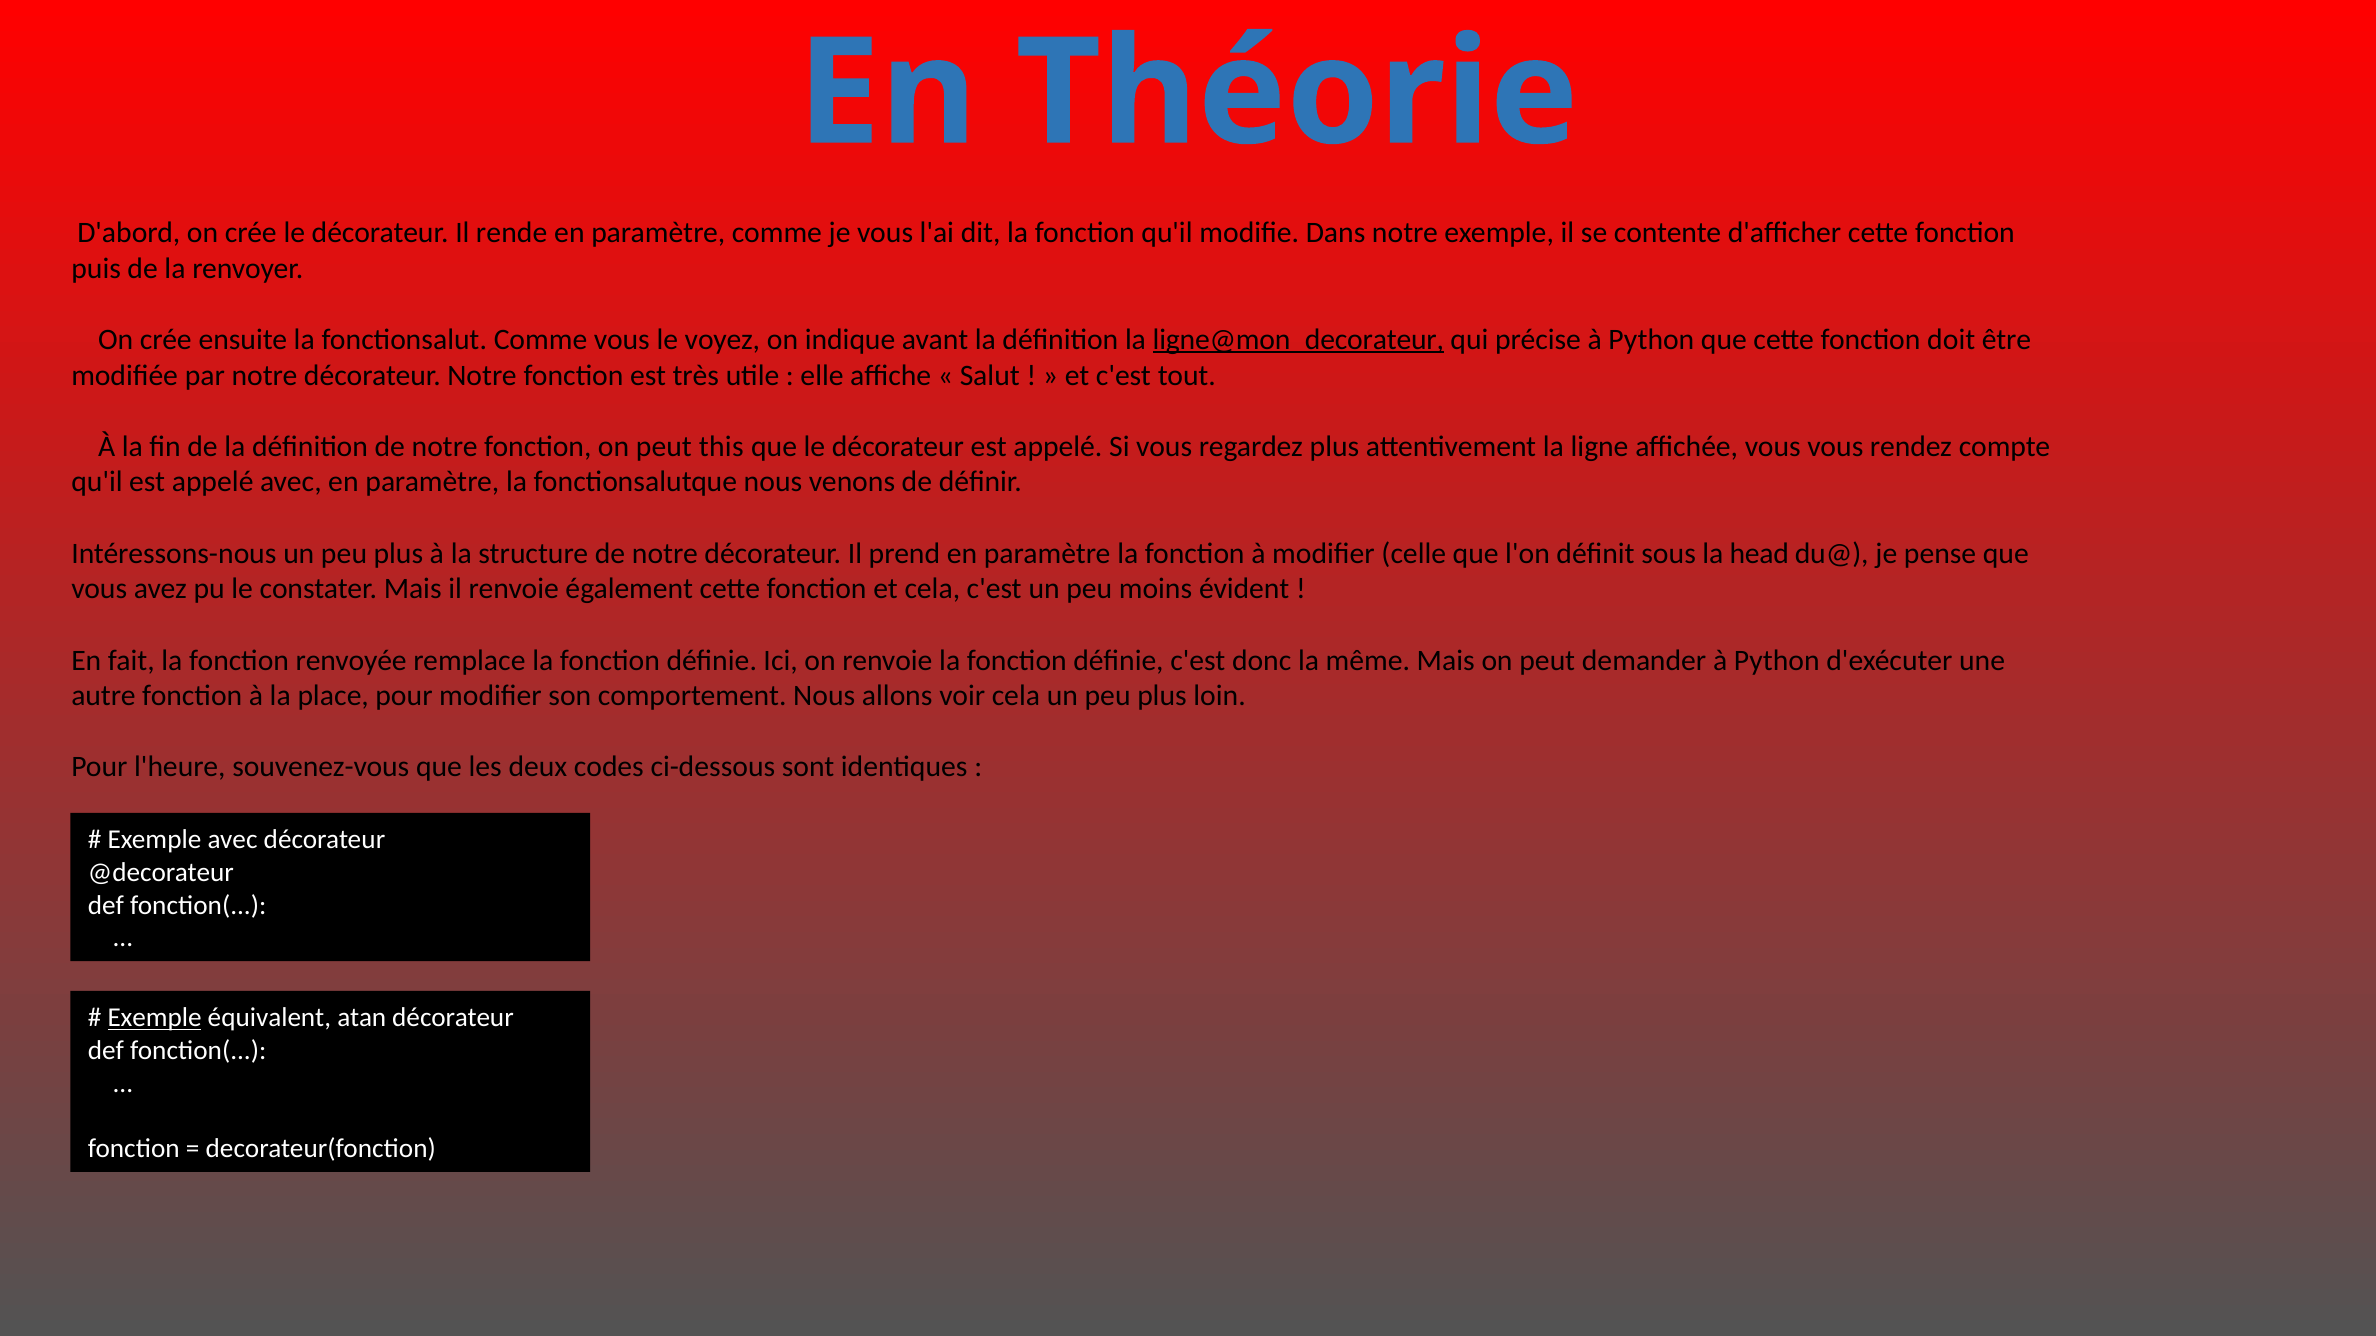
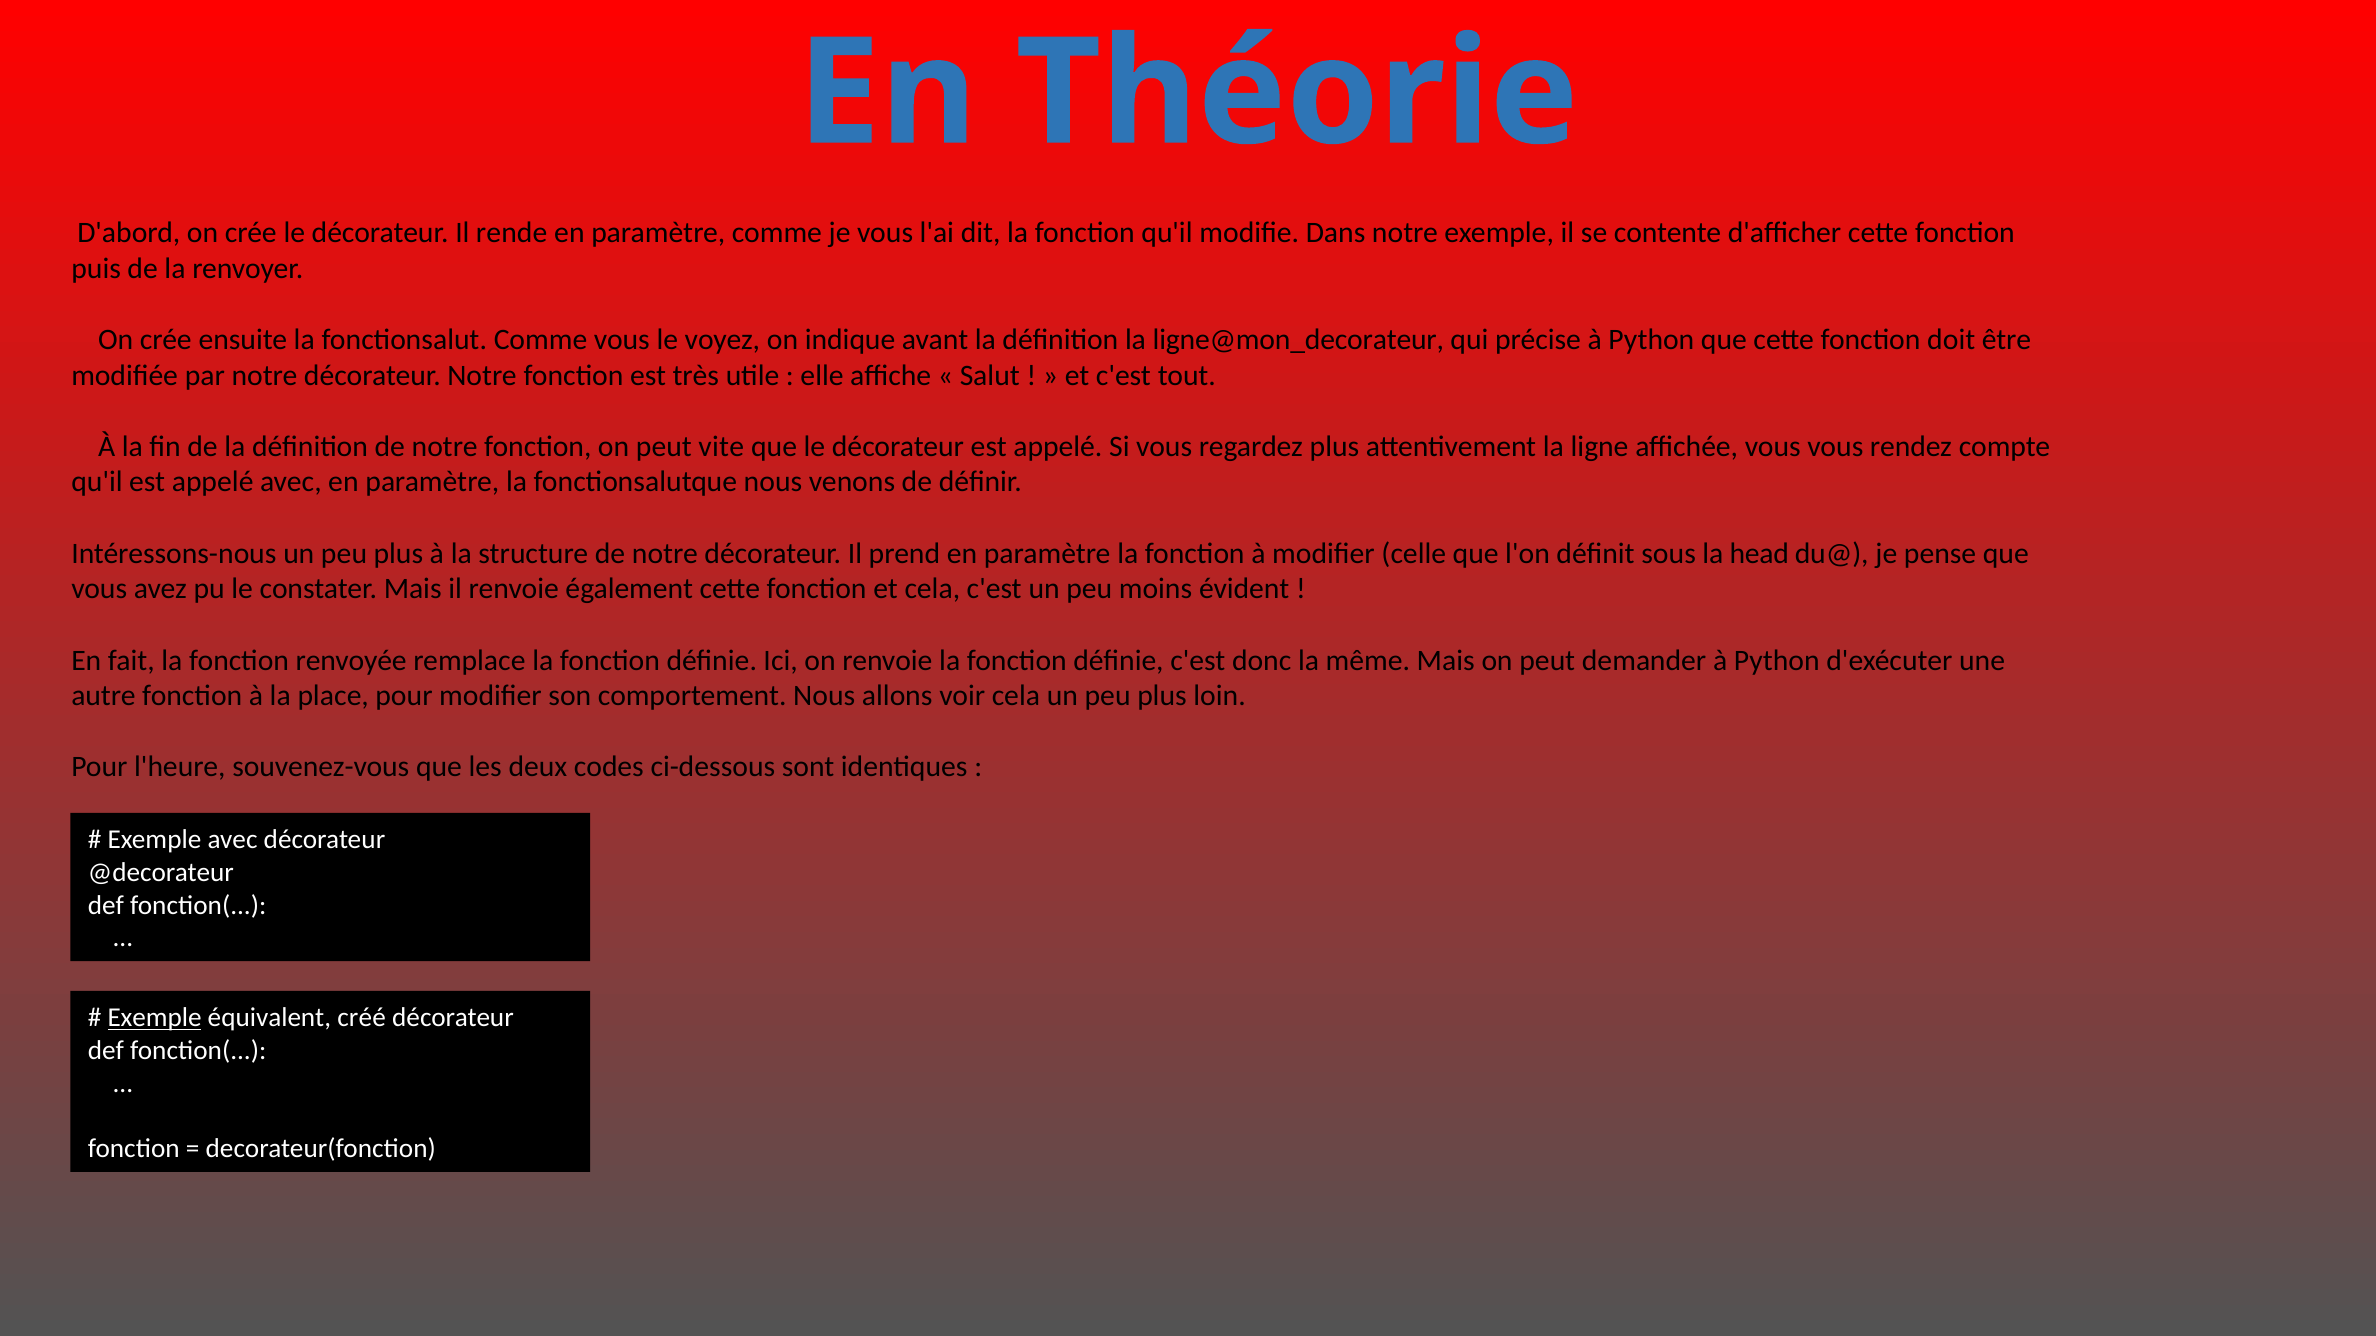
ligne@mon_decorateur underline: present -> none
this: this -> vite
atan: atan -> créé
